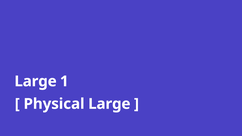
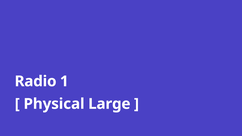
Large at (36, 81): Large -> Radio
